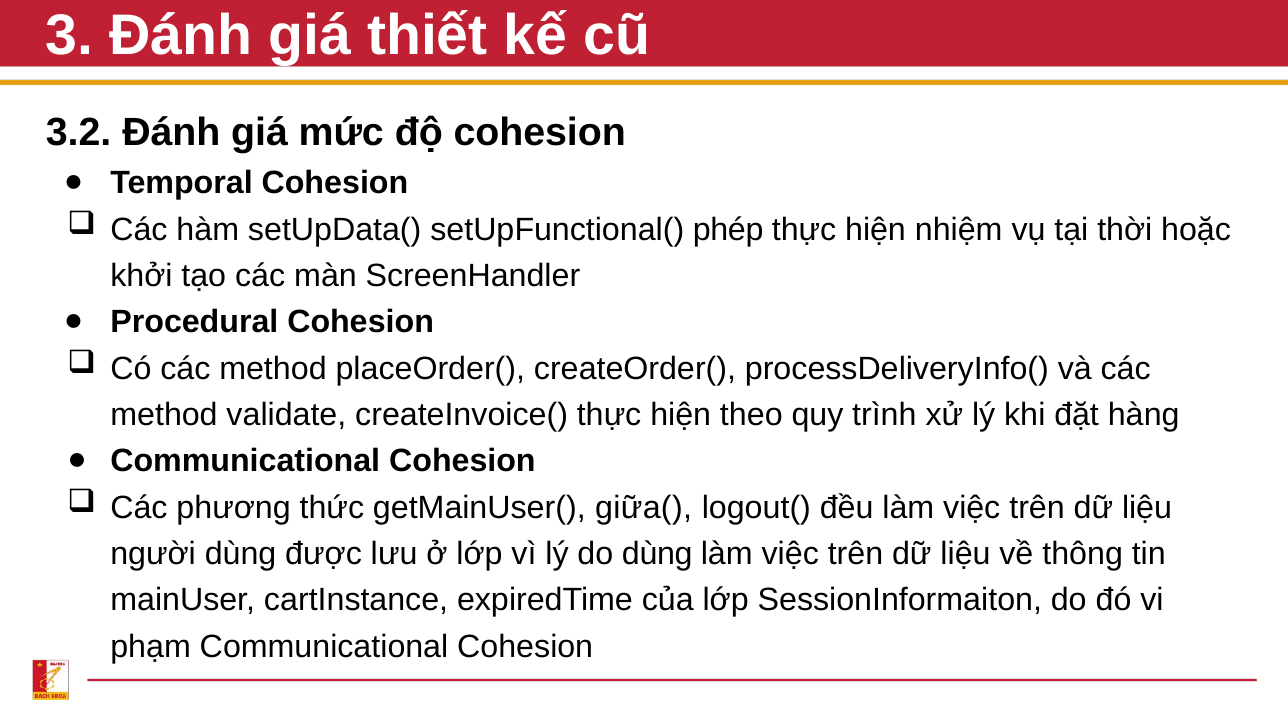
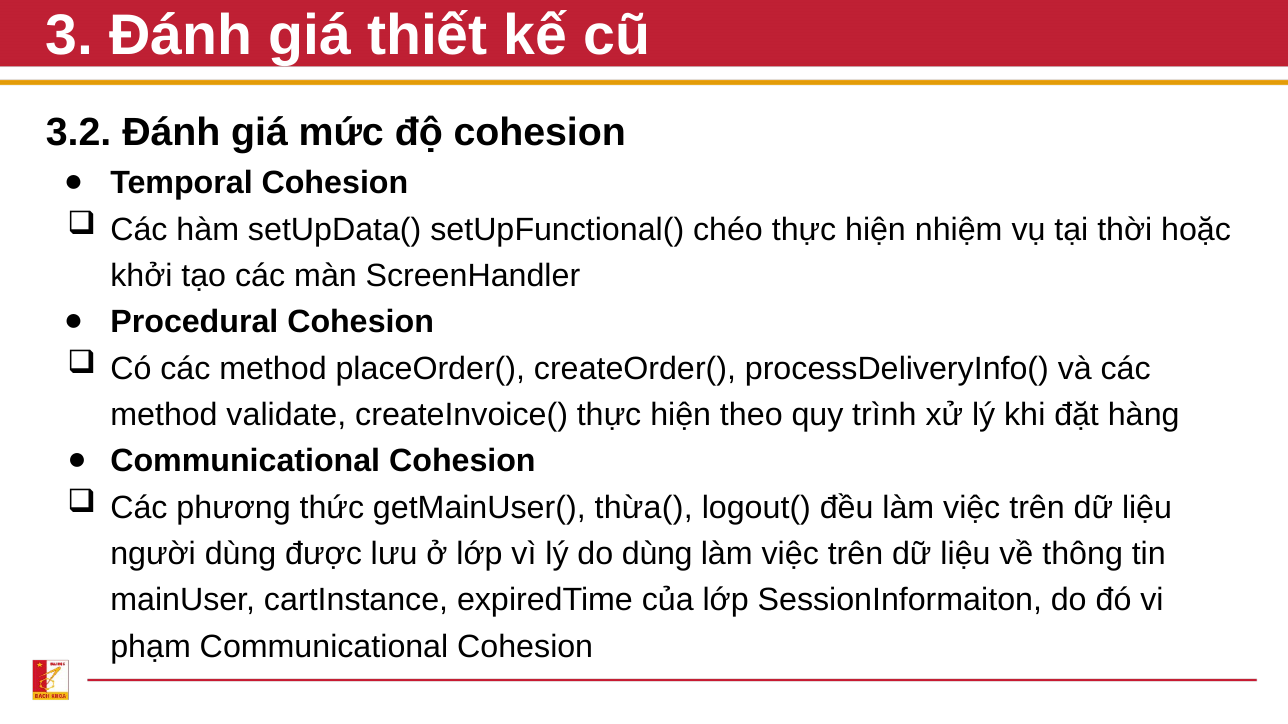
phép: phép -> chéo
giữa(: giữa( -> thừa(
